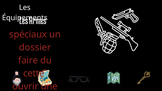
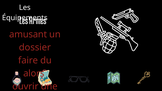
spéciaux: spéciaux -> amusant
cette: cette -> alors
